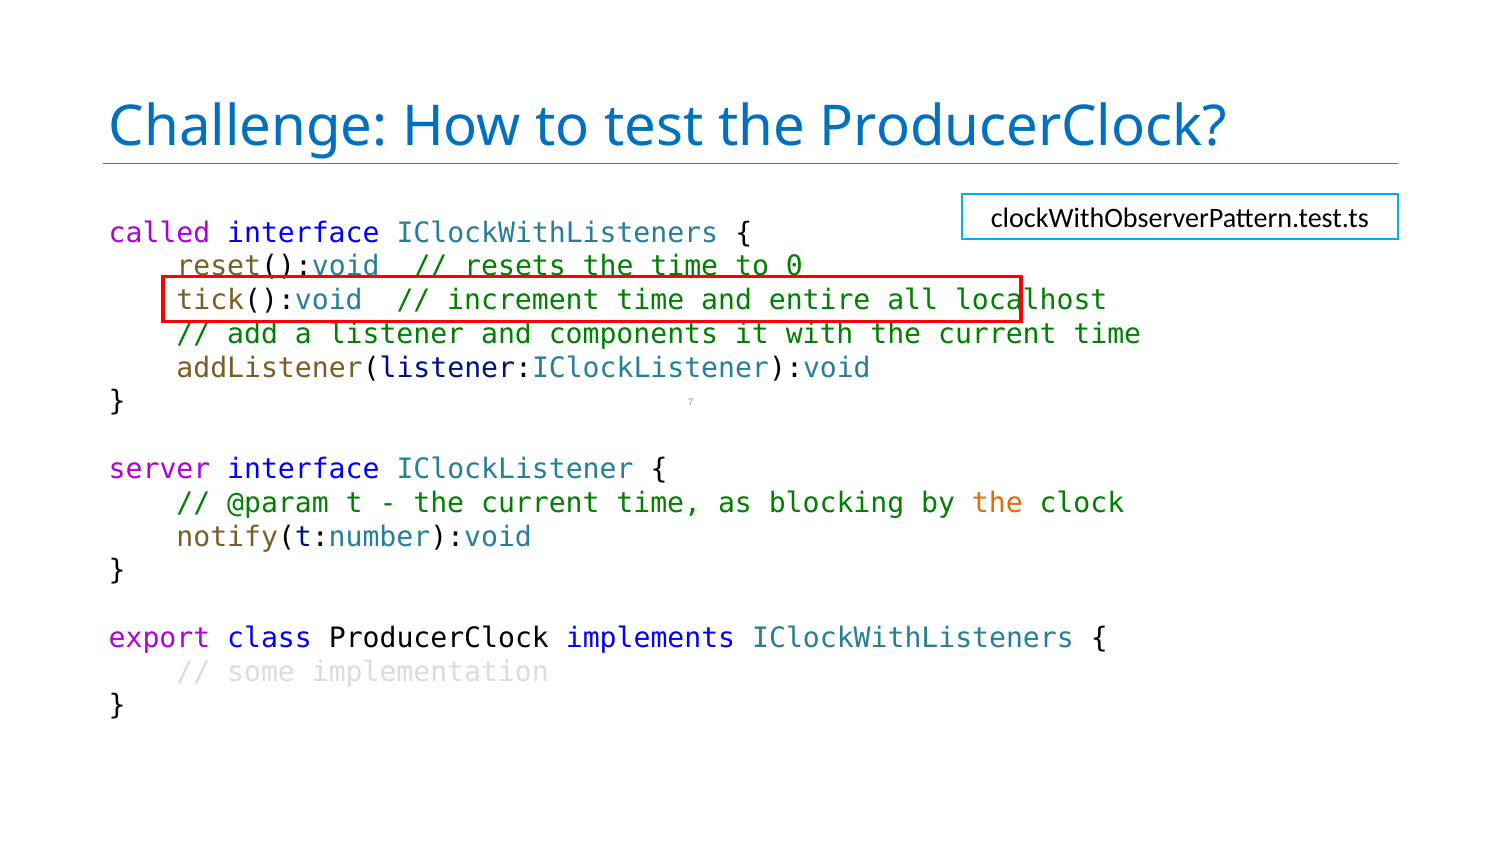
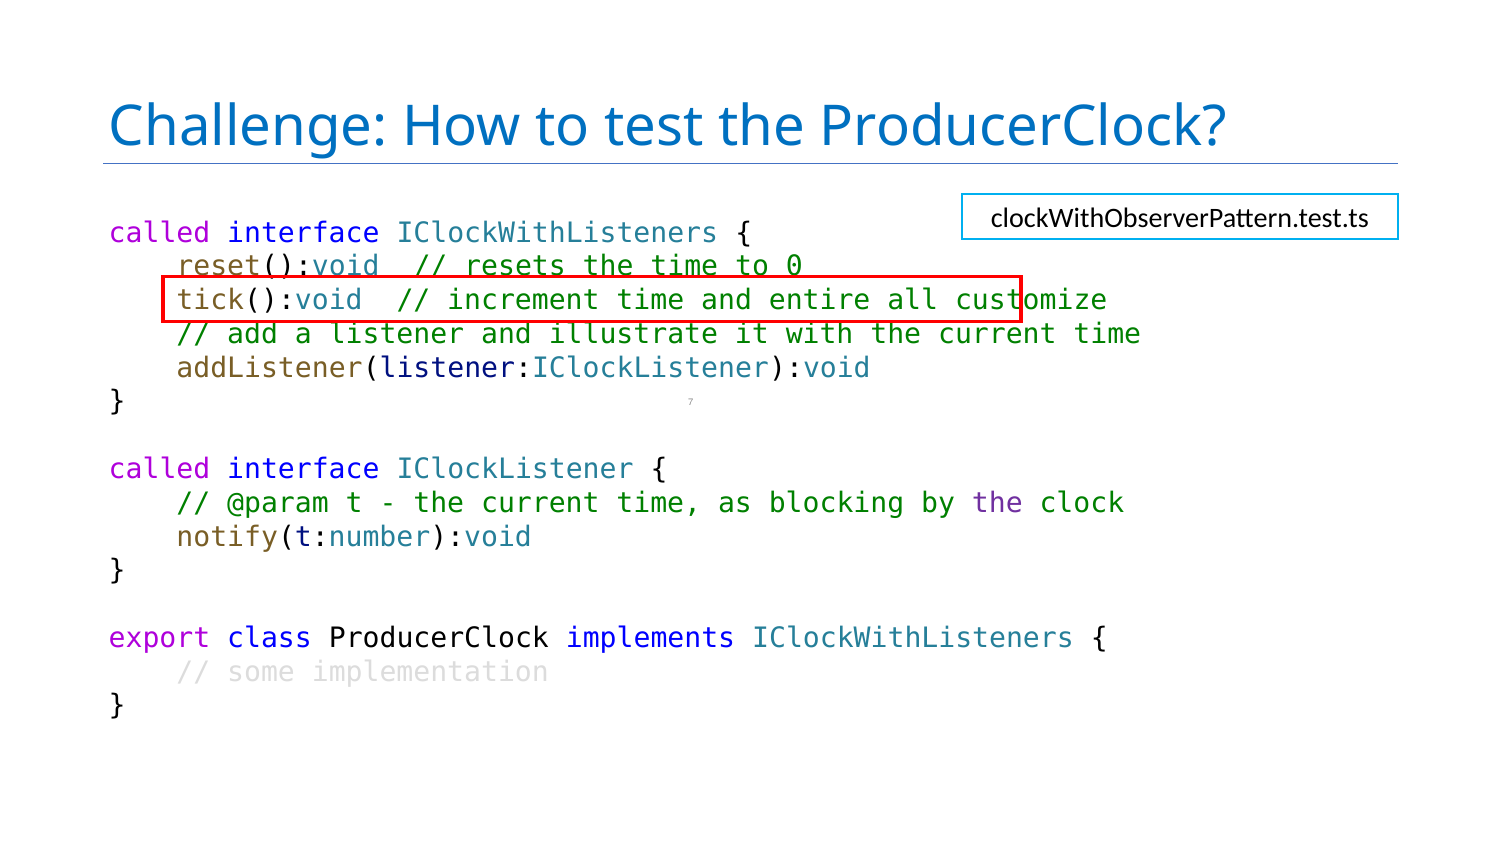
localhost: localhost -> customize
components: components -> illustrate
server at (160, 469): server -> called
the at (997, 503) colour: orange -> purple
